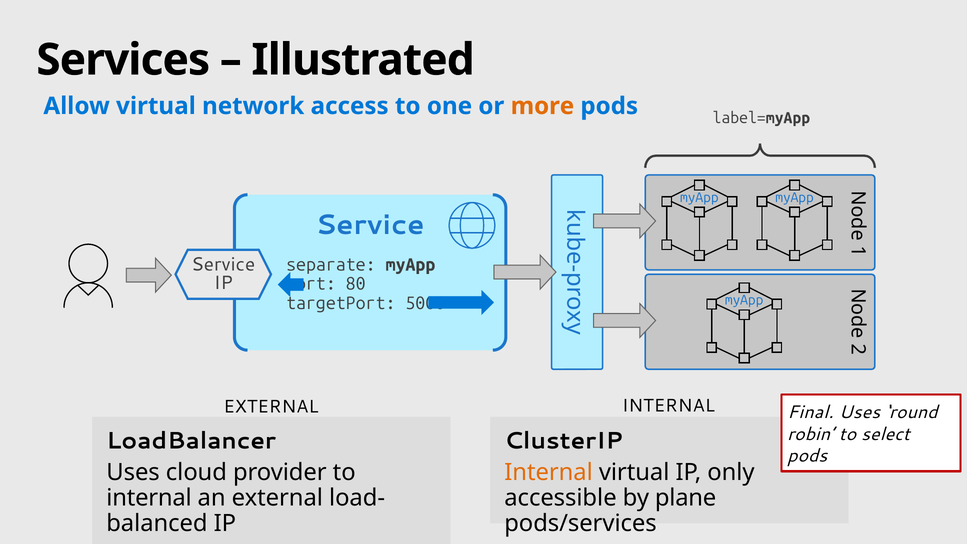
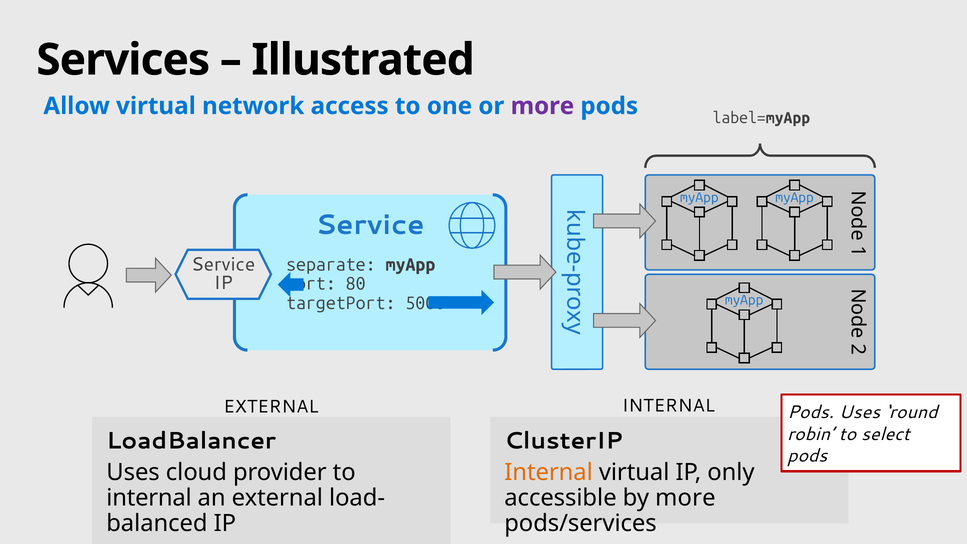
more at (542, 106) colour: orange -> purple
Final at (810, 412): Final -> Pods
by plane: plane -> more
